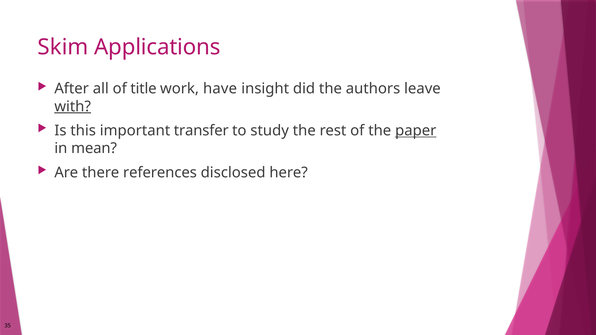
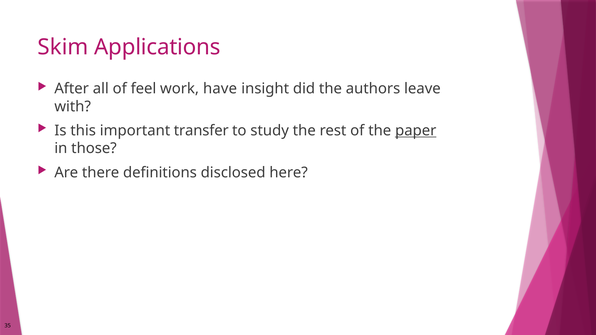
title: title -> feel
with underline: present -> none
mean: mean -> those
references: references -> definitions
